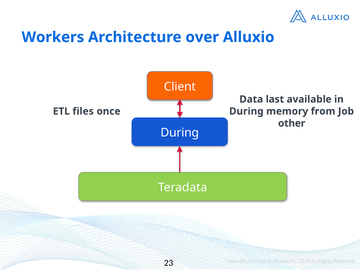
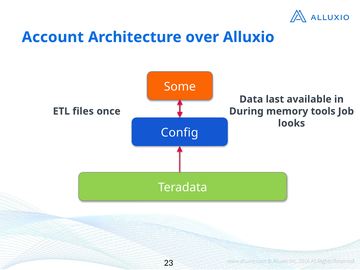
Workers: Workers -> Account
Client: Client -> Some
from: from -> tools
other: other -> looks
During at (180, 133): During -> Config
